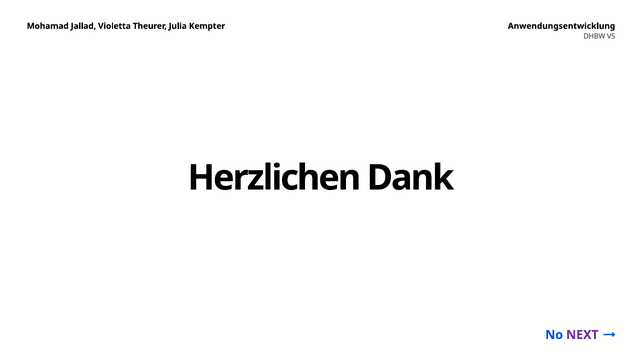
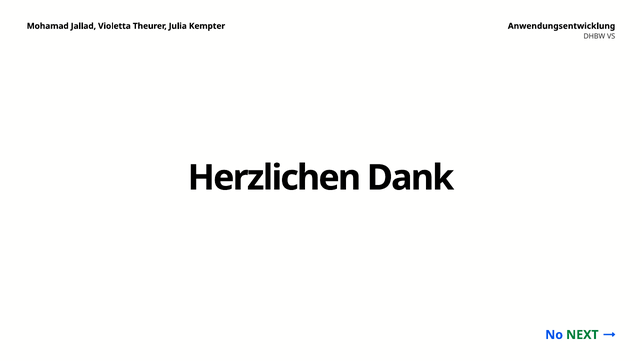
NEXT colour: purple -> green
